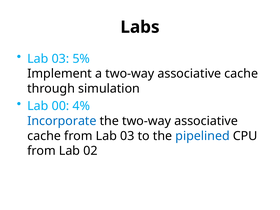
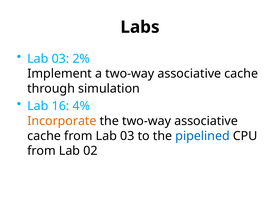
5%: 5% -> 2%
00: 00 -> 16
Incorporate colour: blue -> orange
